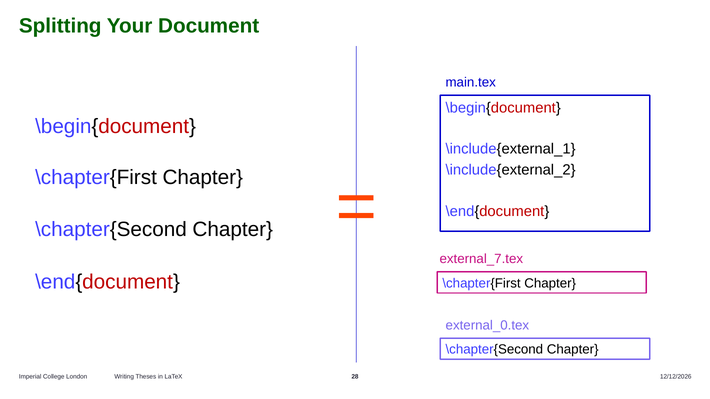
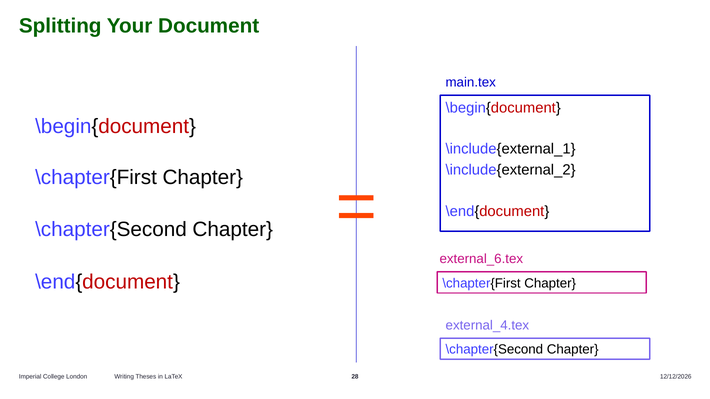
external_7.tex: external_7.tex -> external_6.tex
external_0.tex: external_0.tex -> external_4.tex
